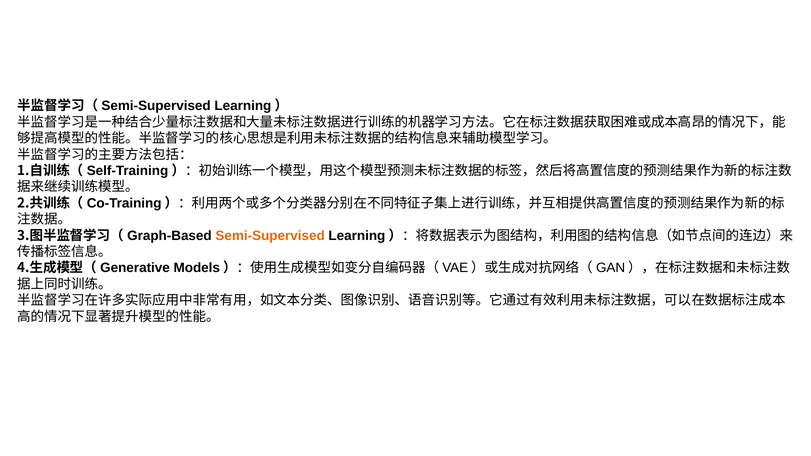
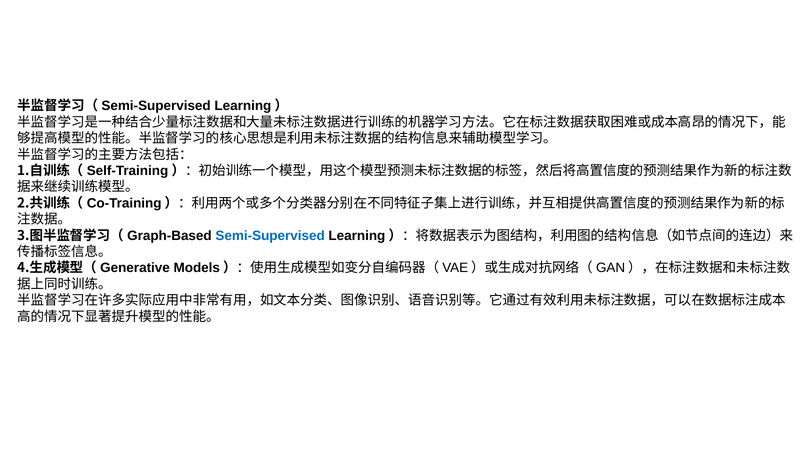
Semi-Supervised colour: orange -> blue
